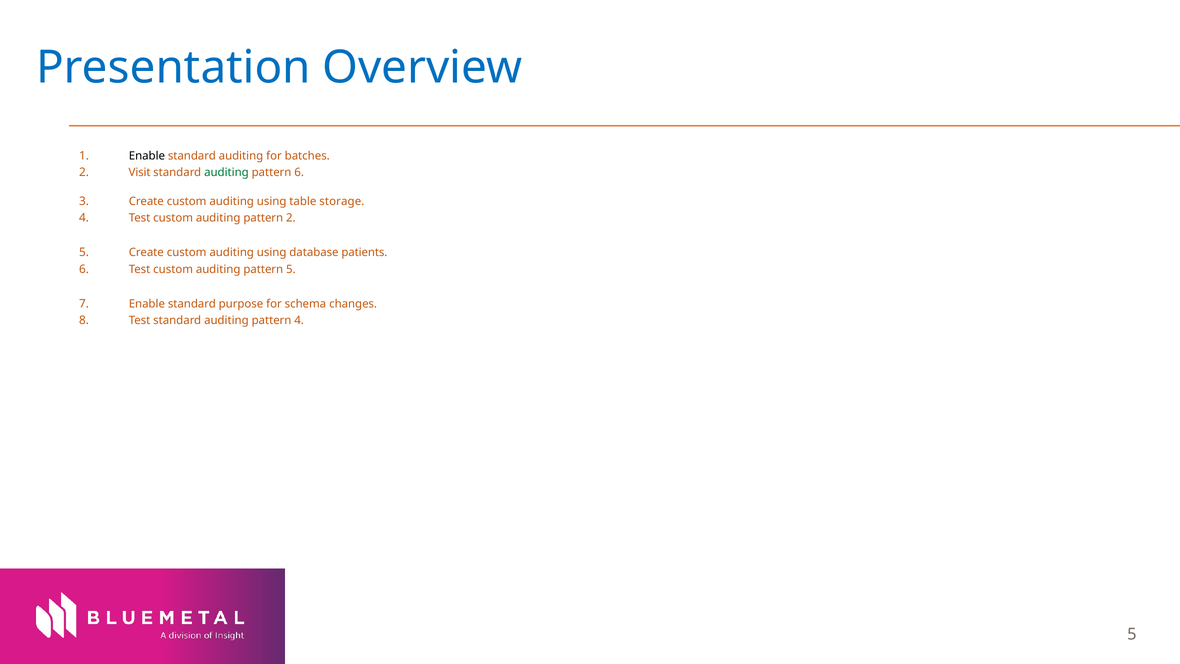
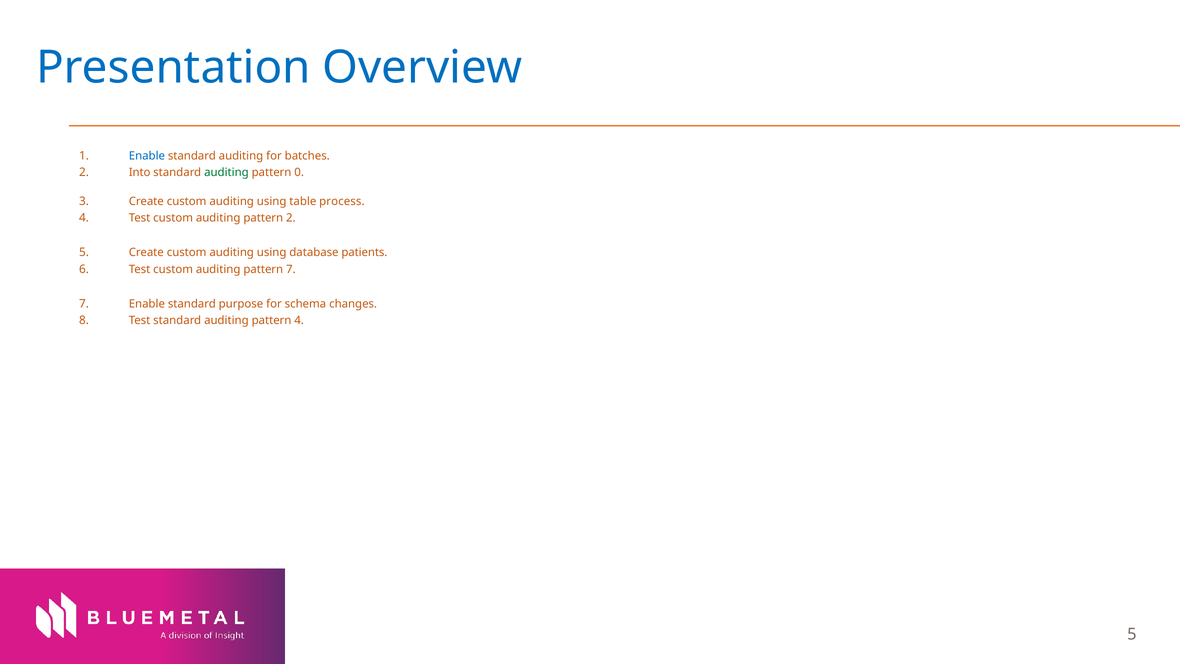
Enable at (147, 156) colour: black -> blue
Visit: Visit -> Into
pattern 6: 6 -> 0
storage: storage -> process
pattern 5: 5 -> 7
